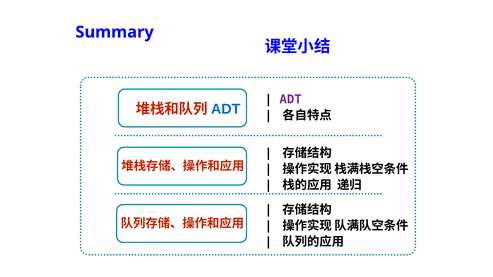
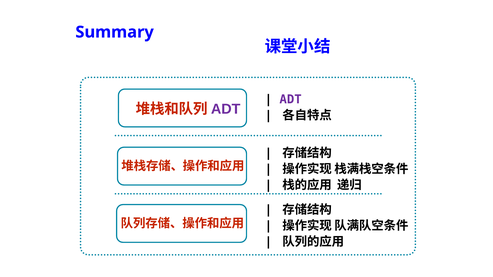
ADT at (226, 109) colour: blue -> purple
